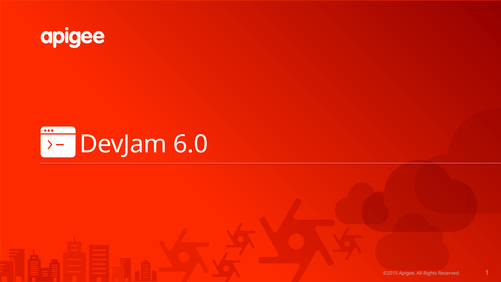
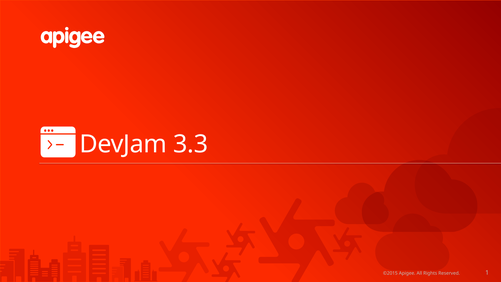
6.0: 6.0 -> 3.3
